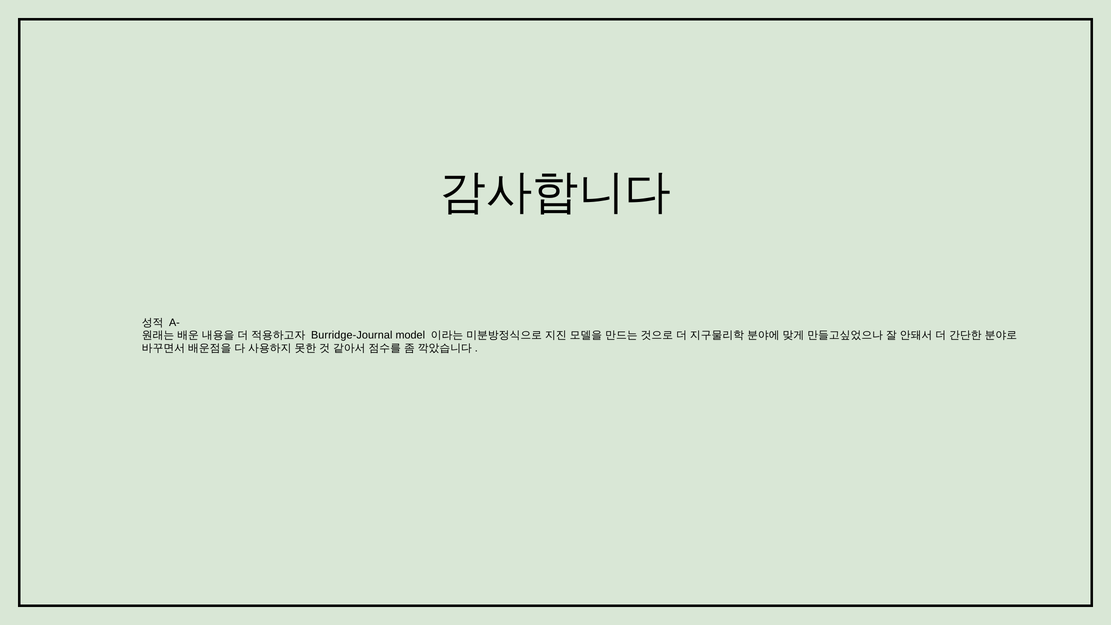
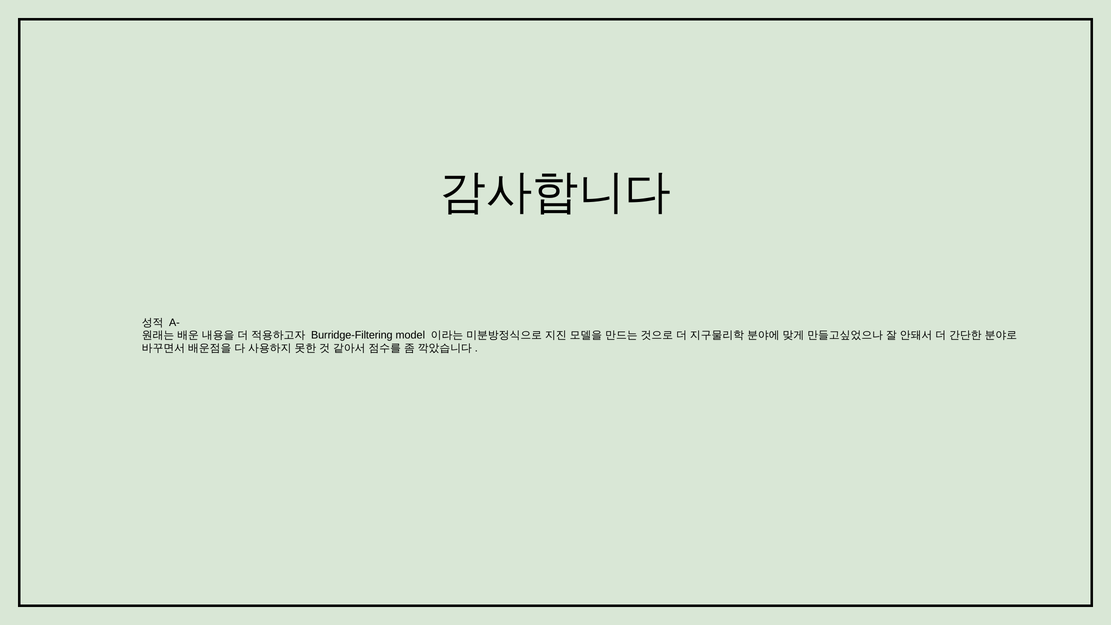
Burridge-Journal: Burridge-Journal -> Burridge-Filtering
